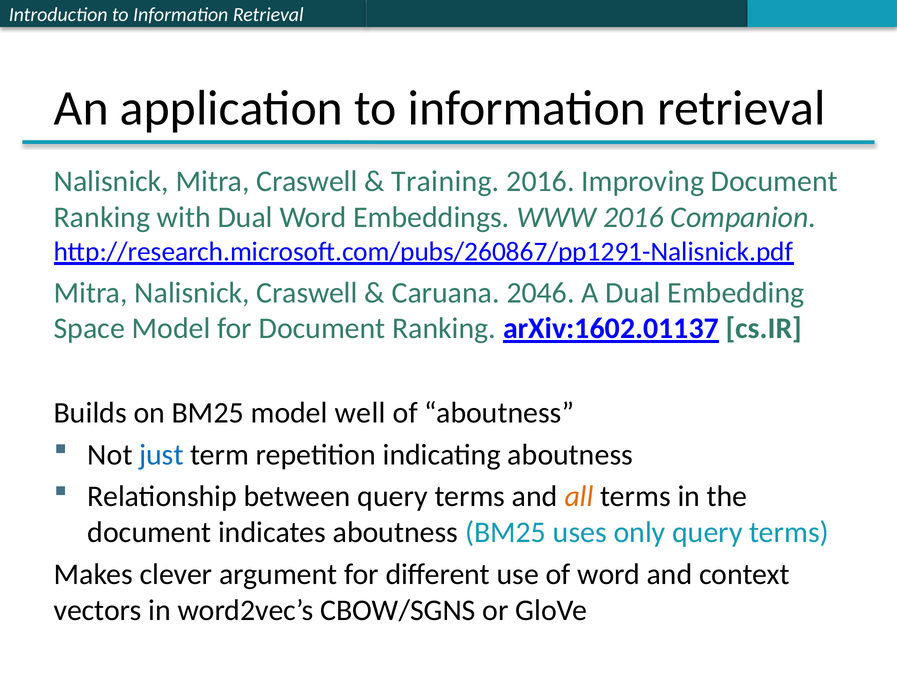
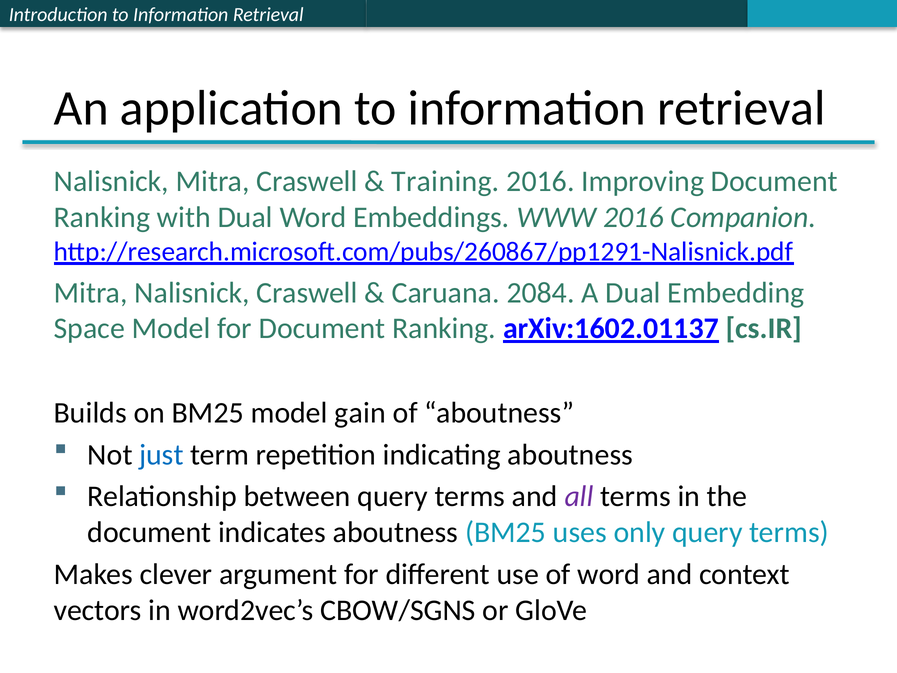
2046: 2046 -> 2084
well: well -> gain
all colour: orange -> purple
